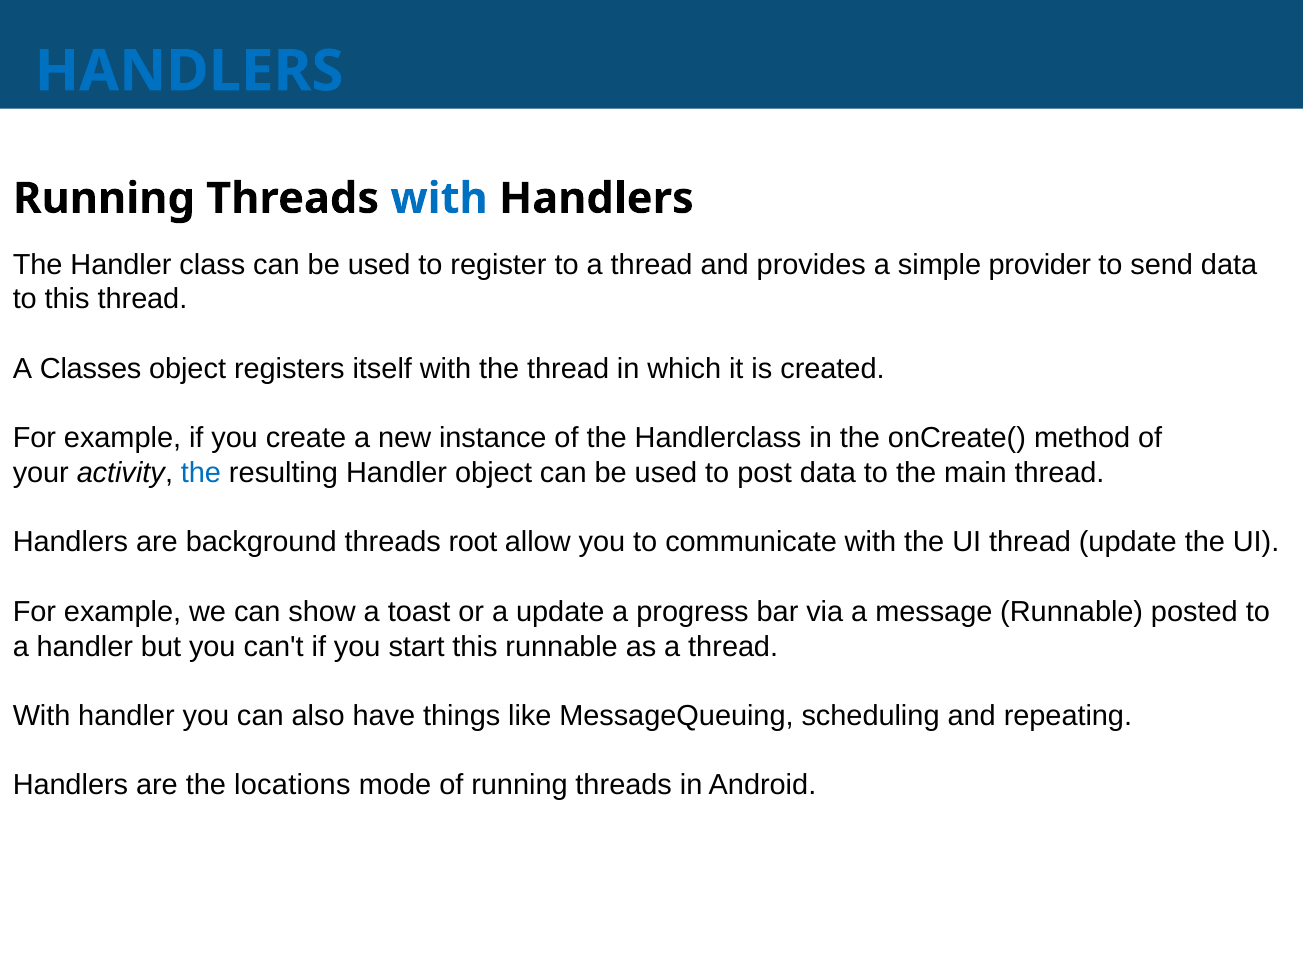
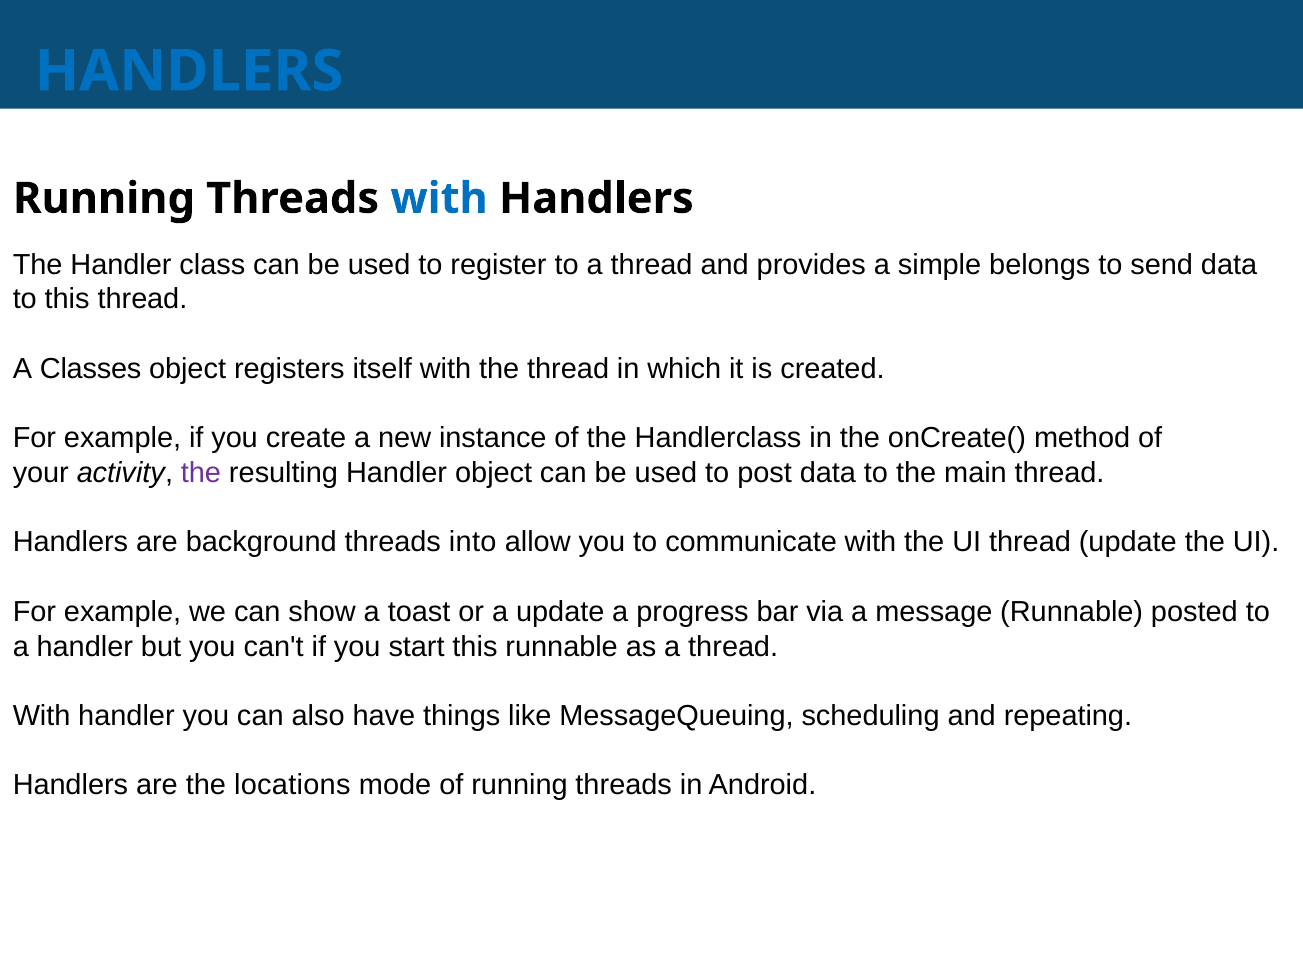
provider: provider -> belongs
the at (201, 473) colour: blue -> purple
root: root -> into
